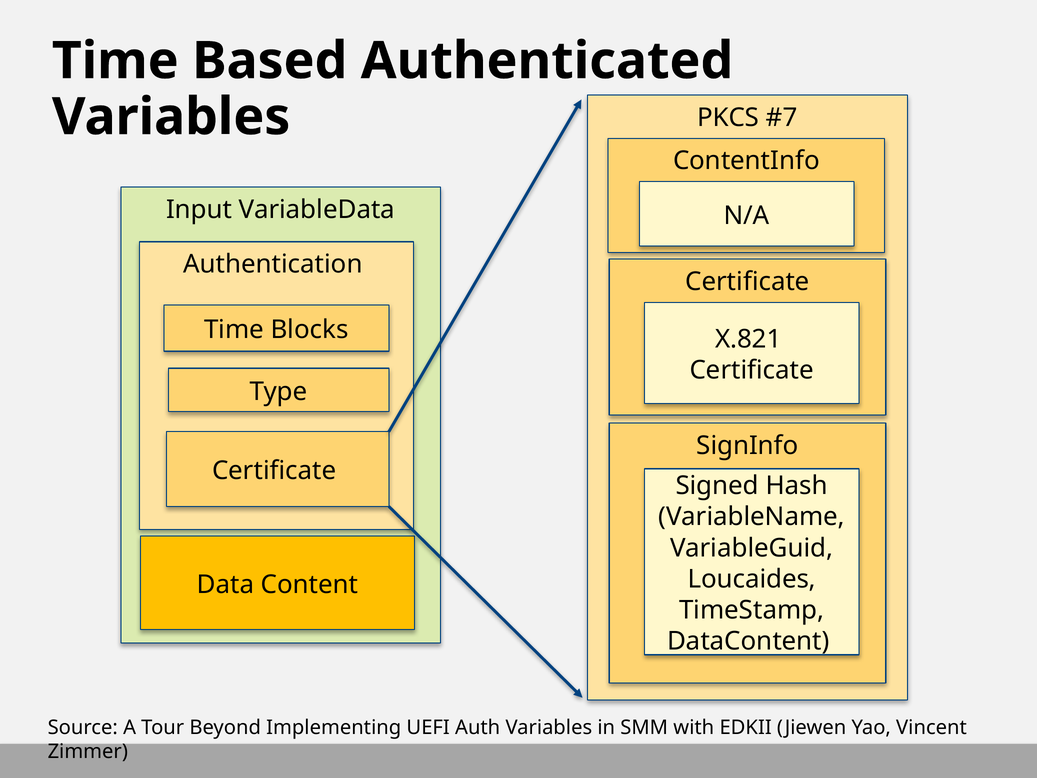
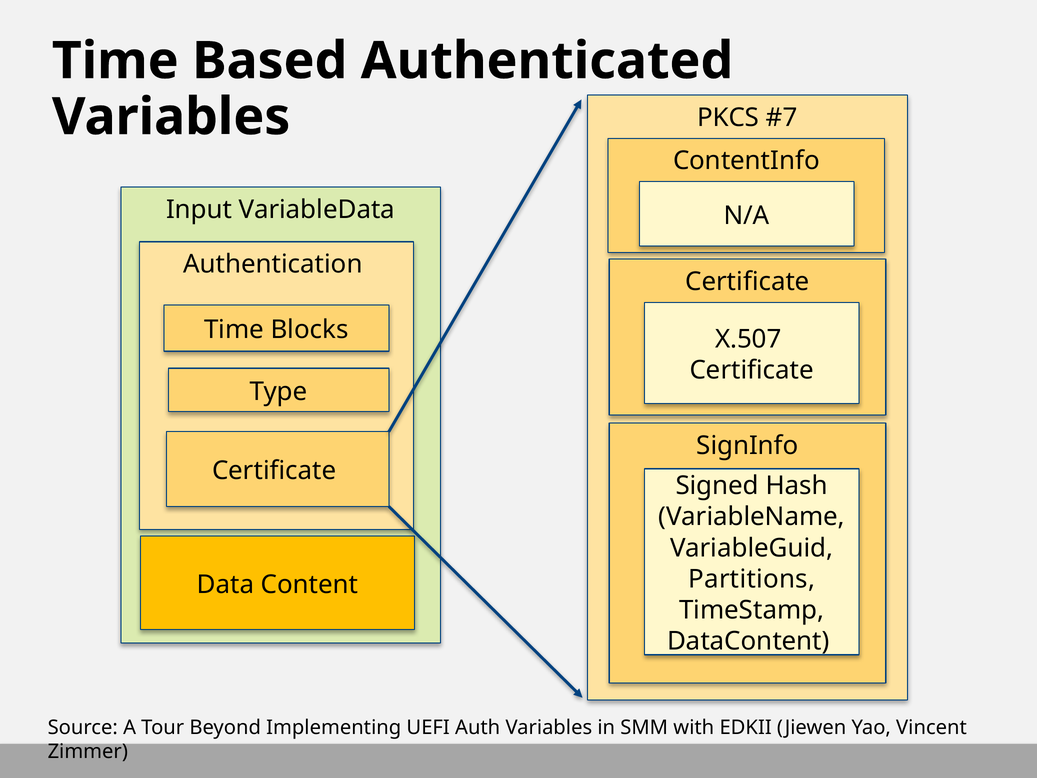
X.821: X.821 -> X.507
Loucaides: Loucaides -> Partitions
